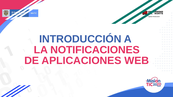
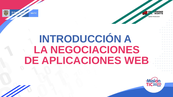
NOTIFICACIONES: NOTIFICACIONES -> NEGOCIACIONES
